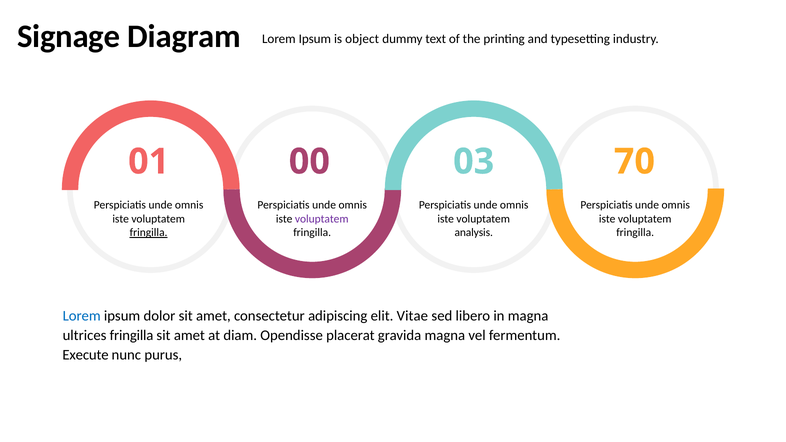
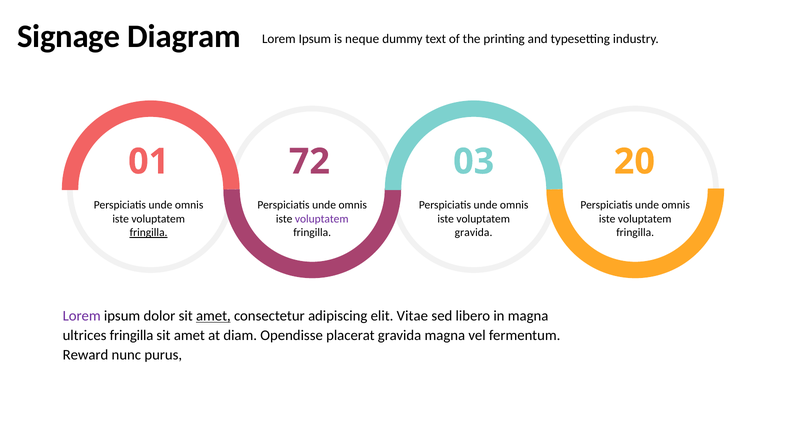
object: object -> neque
00: 00 -> 72
70: 70 -> 20
analysis at (474, 233): analysis -> gravida
Lorem at (82, 316) colour: blue -> purple
amet at (213, 316) underline: none -> present
Execute: Execute -> Reward
